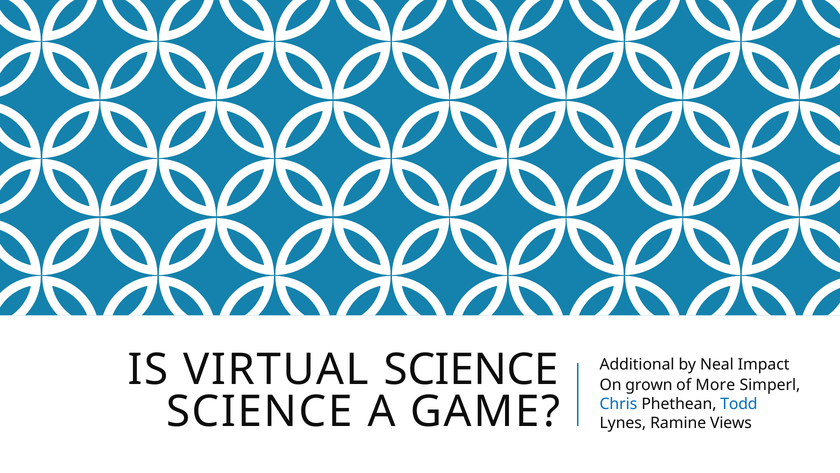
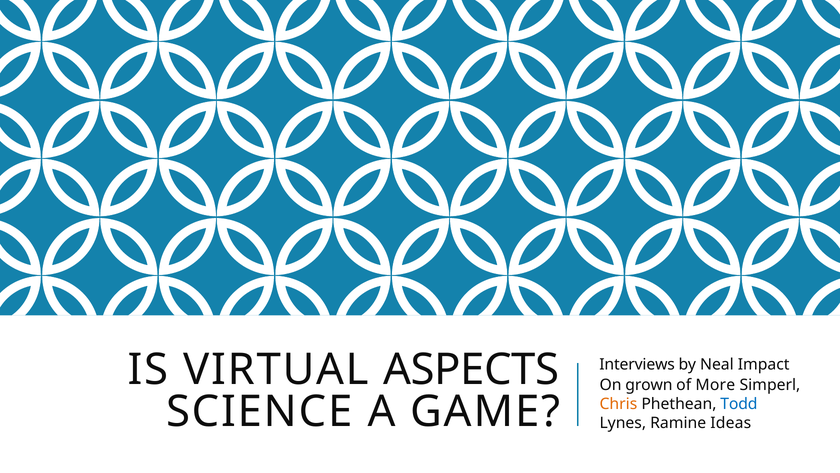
VIRTUAL SCIENCE: SCIENCE -> ASPECTS
Additional: Additional -> Interviews
Chris colour: blue -> orange
Views: Views -> Ideas
